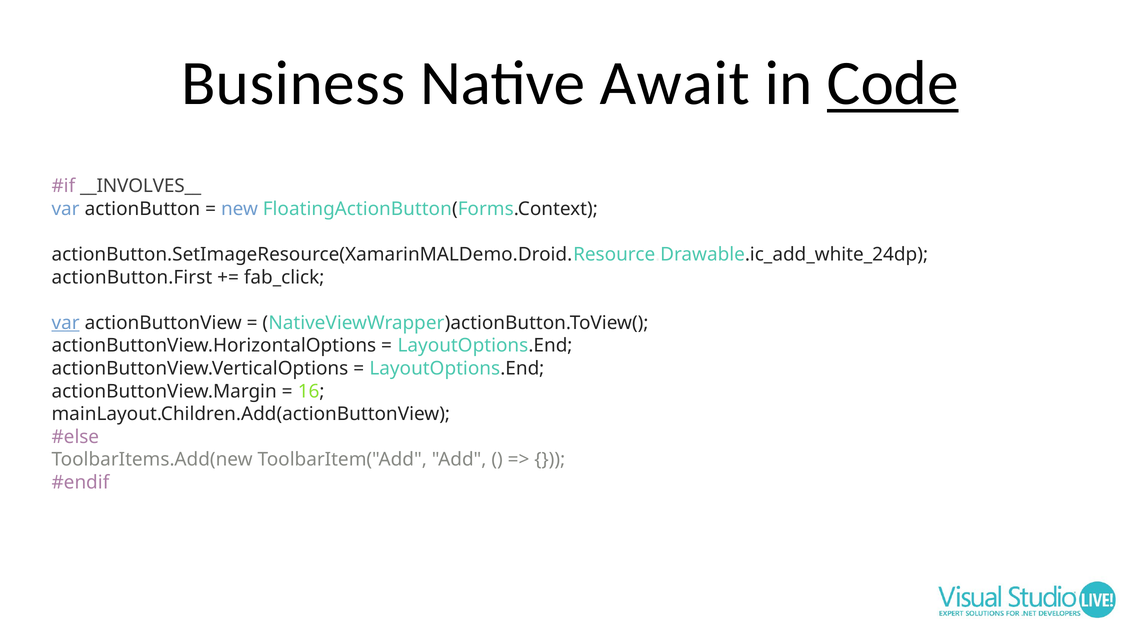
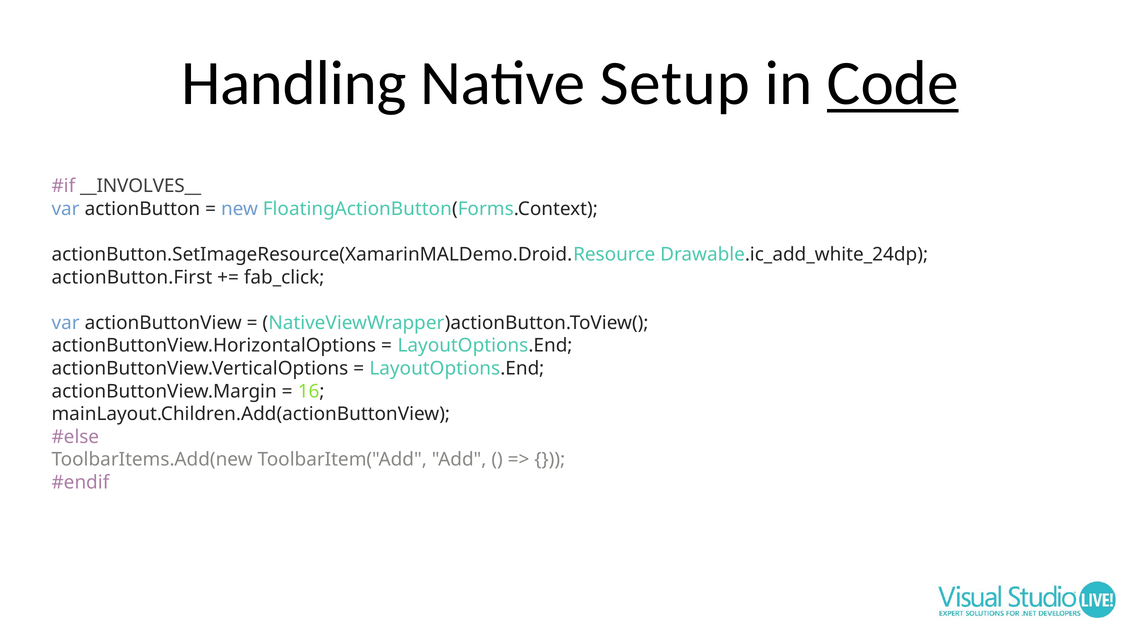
Business: Business -> Handling
Await: Await -> Setup
var at (66, 323) underline: present -> none
